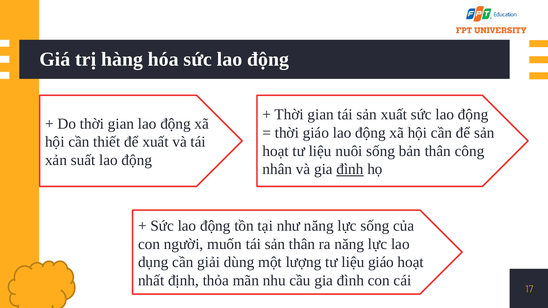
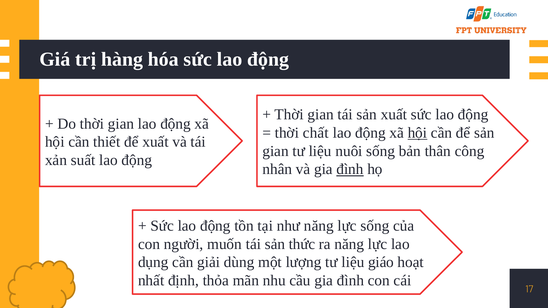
thời giáo: giáo -> chất
hội at (417, 133) underline: none -> present
hoạt at (276, 151): hoạt -> gian
sản thân: thân -> thức
